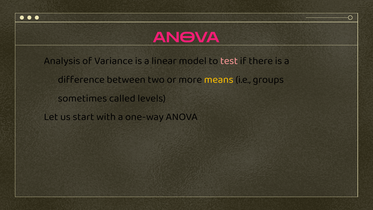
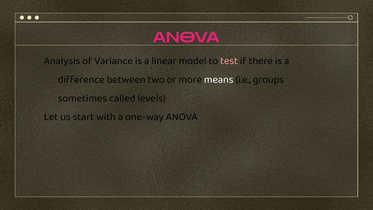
means colour: yellow -> white
